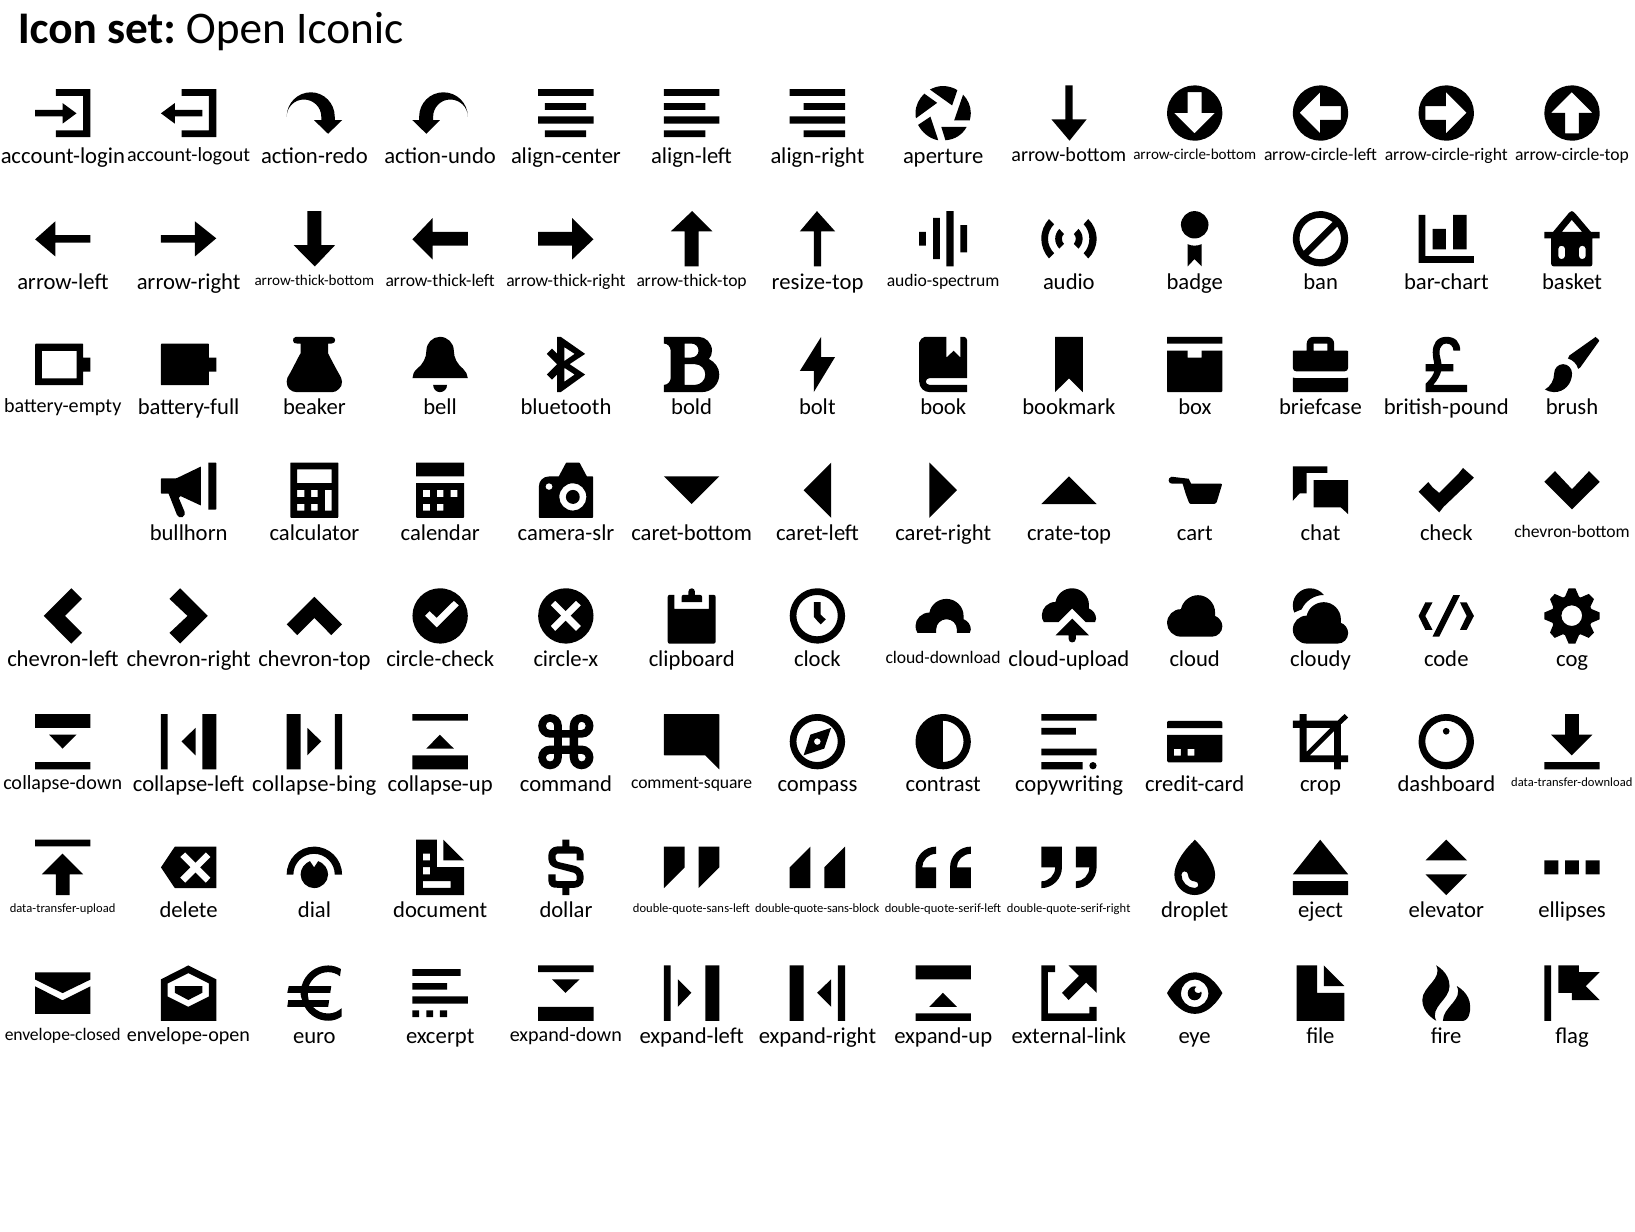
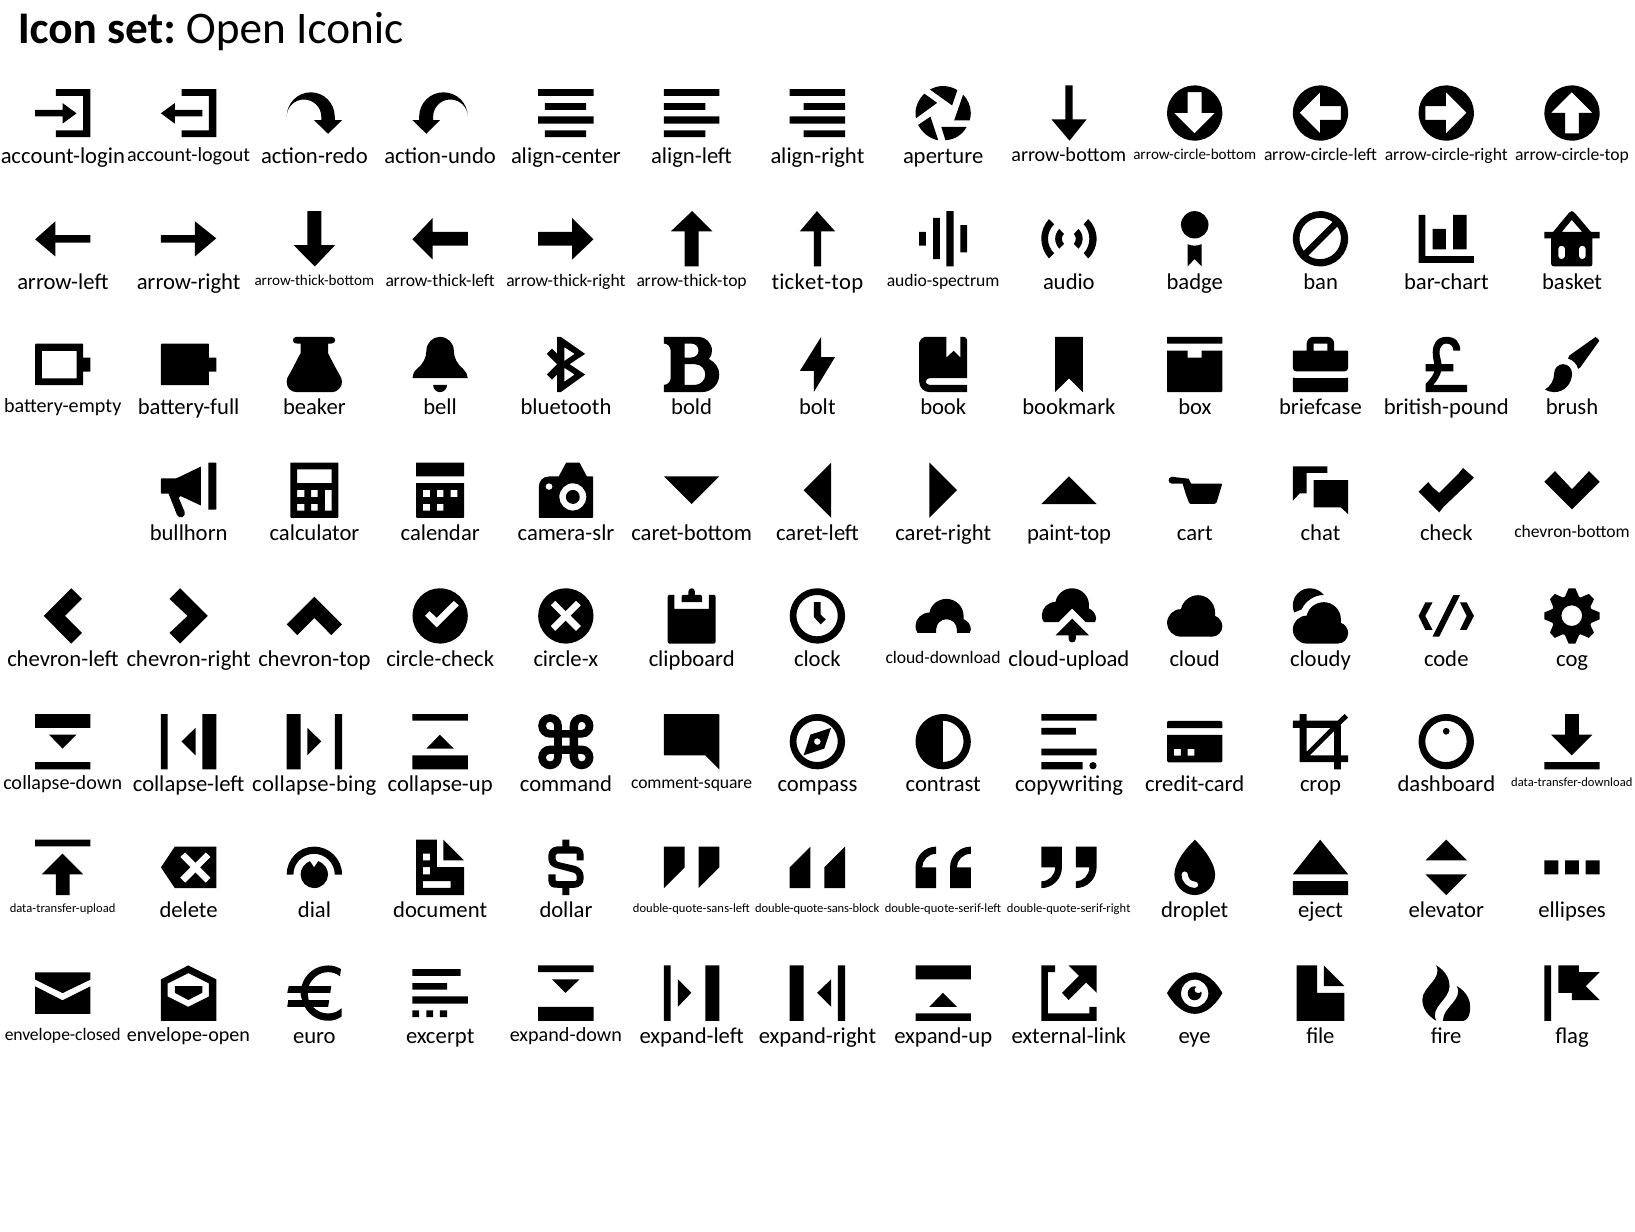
resize-top: resize-top -> ticket-top
crate-top: crate-top -> paint-top
